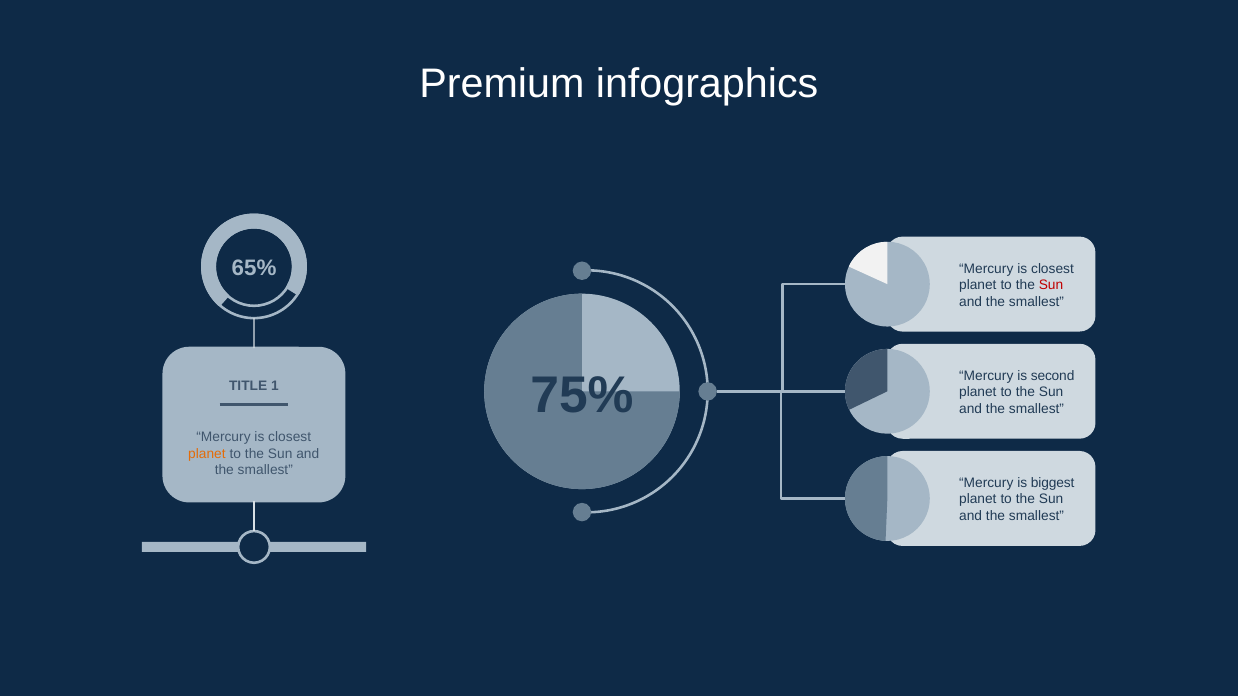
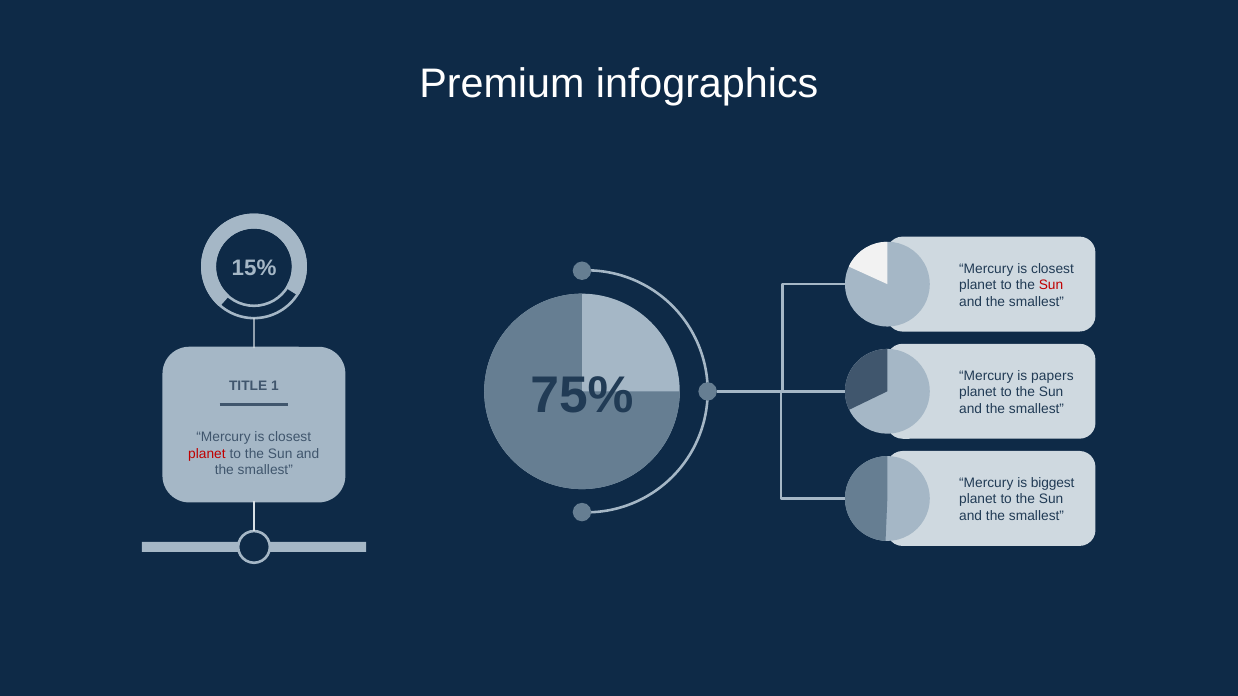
65%: 65% -> 15%
second: second -> papers
planet at (207, 454) colour: orange -> red
